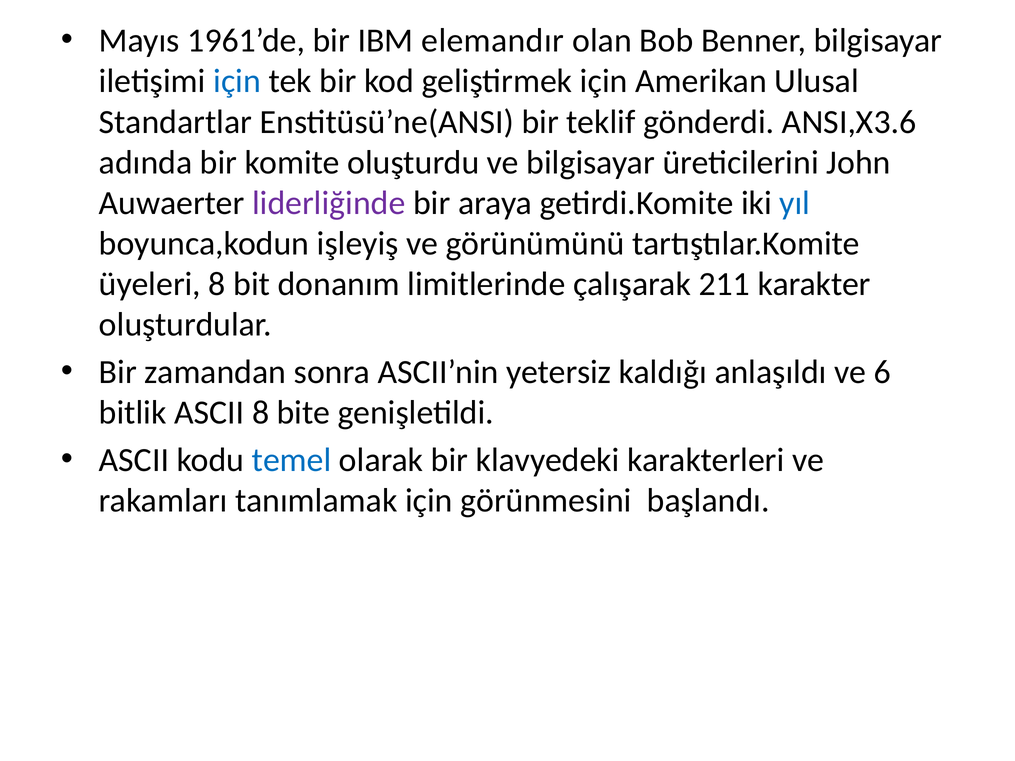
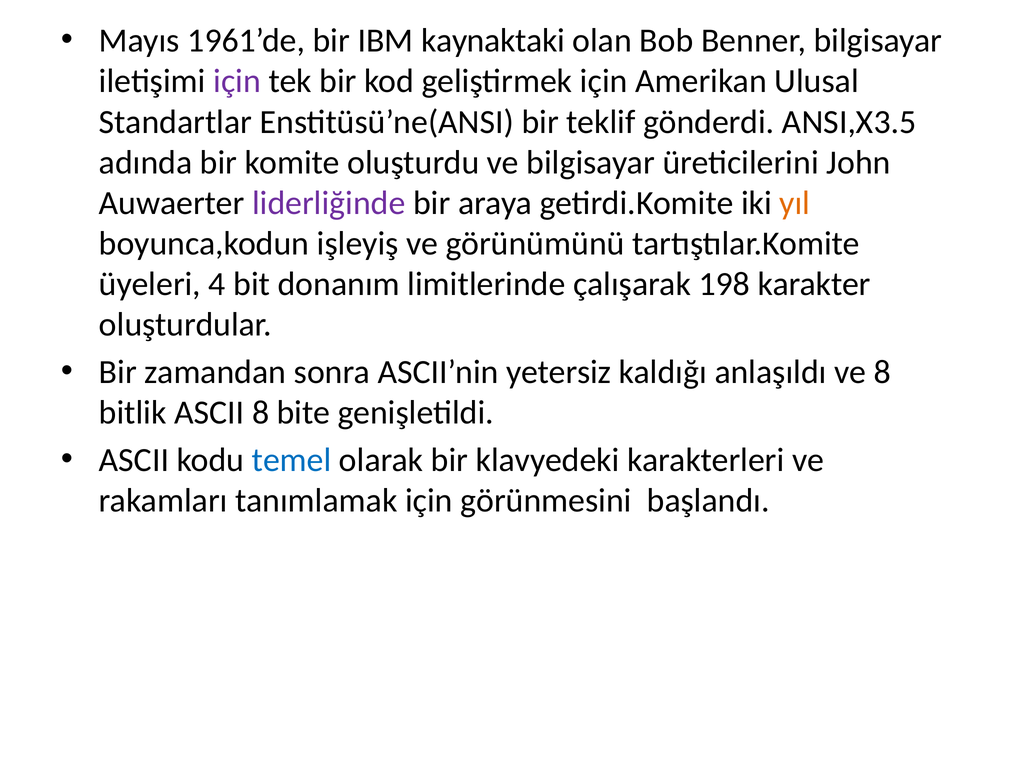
elemandır: elemandır -> kaynaktaki
için at (237, 81) colour: blue -> purple
ANSI,X3.6: ANSI,X3.6 -> ANSI,X3.5
yıl colour: blue -> orange
üyeleri 8: 8 -> 4
211: 211 -> 198
ve 6: 6 -> 8
